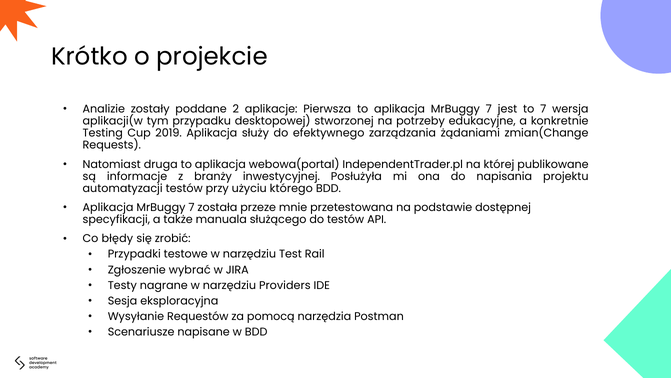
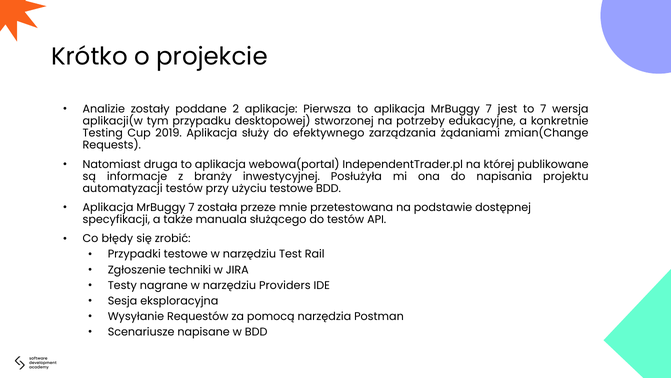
użyciu którego: którego -> testowe
wybrać: wybrać -> techniki
